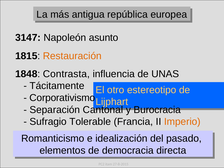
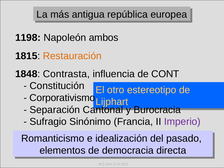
3147: 3147 -> 1198
asunto: asunto -> ambos
UNAS: UNAS -> CONT
Tácitamente: Tácitamente -> Constitución
Tolerable: Tolerable -> Sinónimo
Imperio colour: orange -> purple
